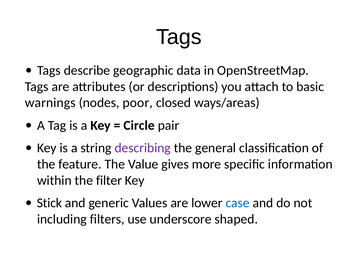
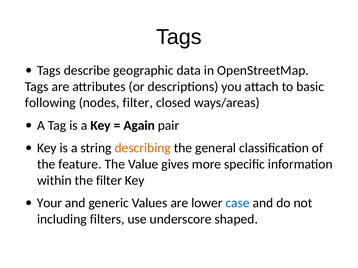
warnings: warnings -> following
nodes poor: poor -> filter
Circle: Circle -> Again
describing colour: purple -> orange
Stick: Stick -> Your
